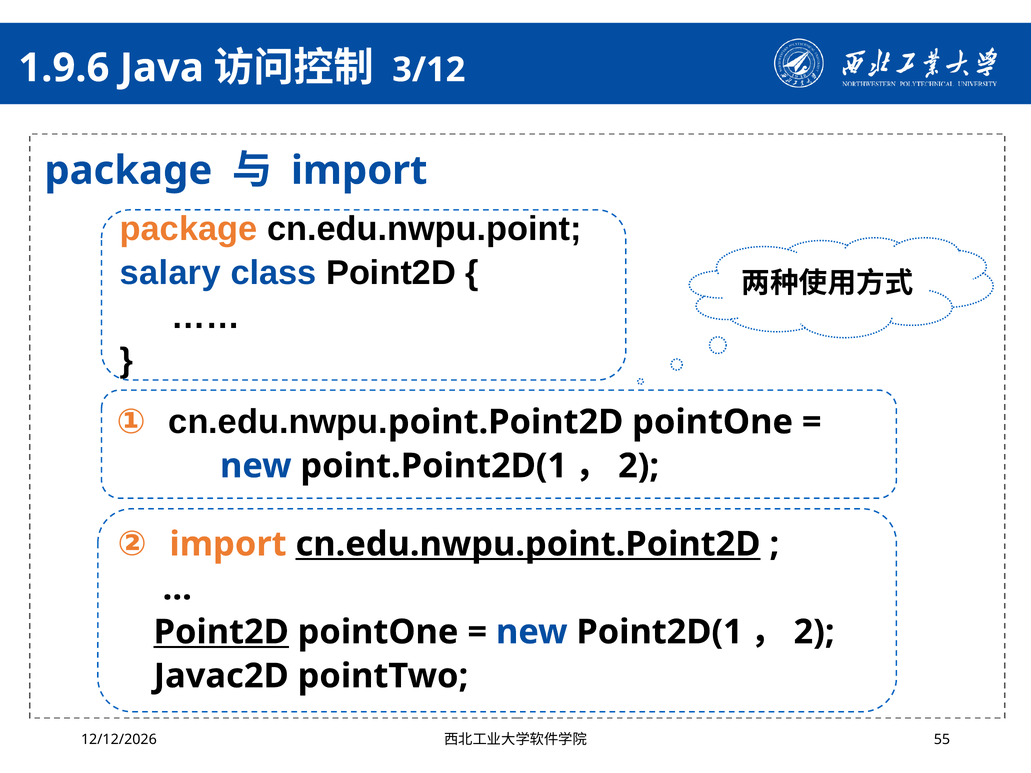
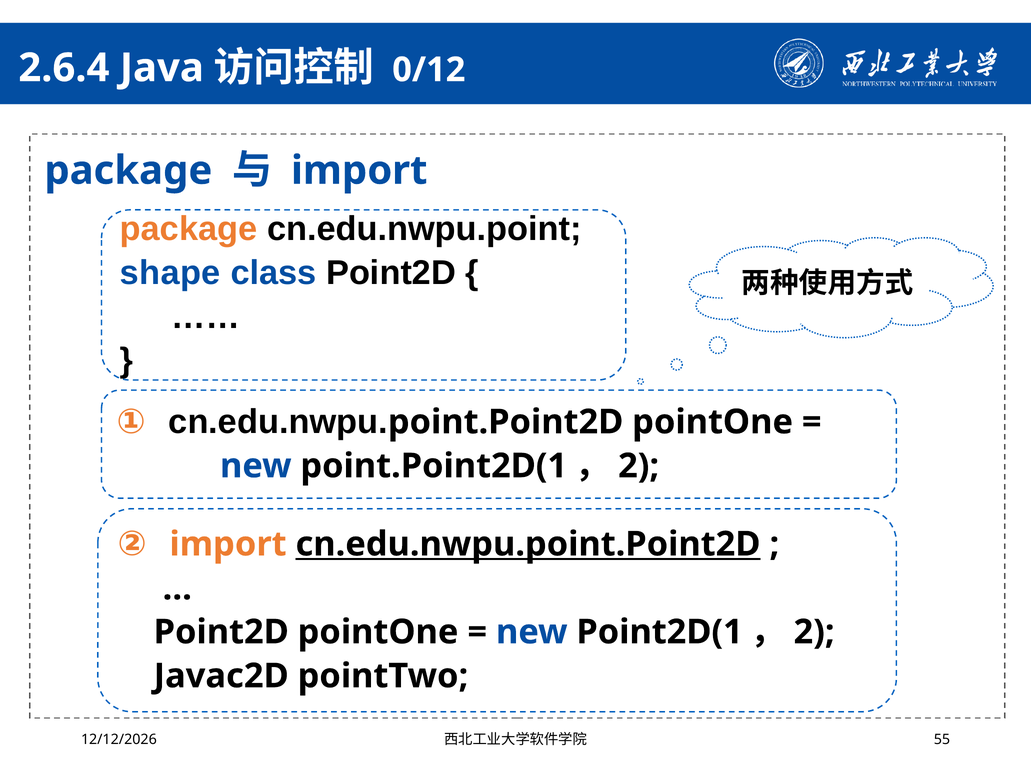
1.9.6: 1.9.6 -> 2.6.4
3/12: 3/12 -> 0/12
salary: salary -> shape
Point2D at (221, 632) underline: present -> none
